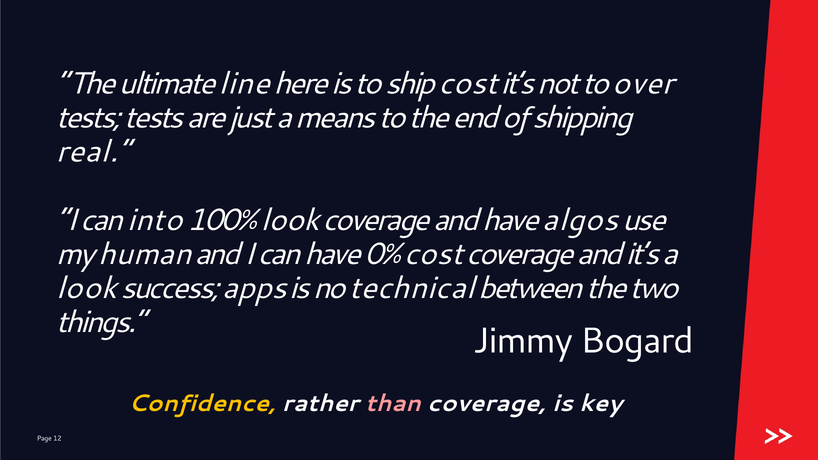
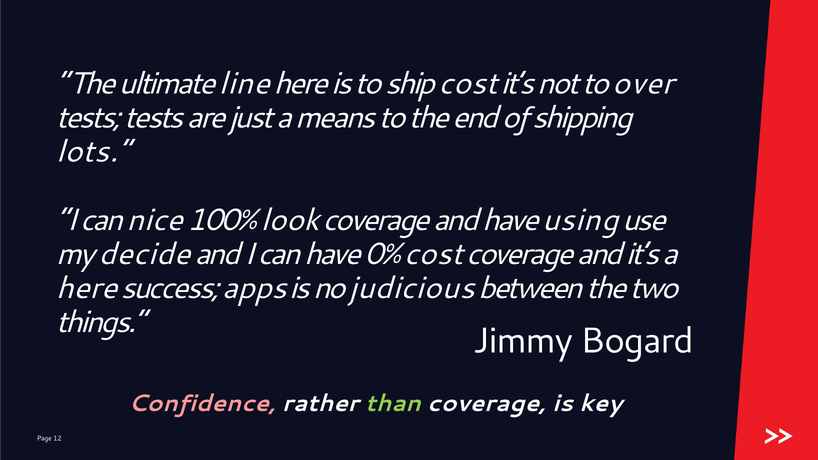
real: real -> lots
into: into -> nice
algos: algos -> using
human: human -> decide
look at (87, 288): look -> here
technical: technical -> judicious
Confidence colour: yellow -> pink
than colour: pink -> light green
